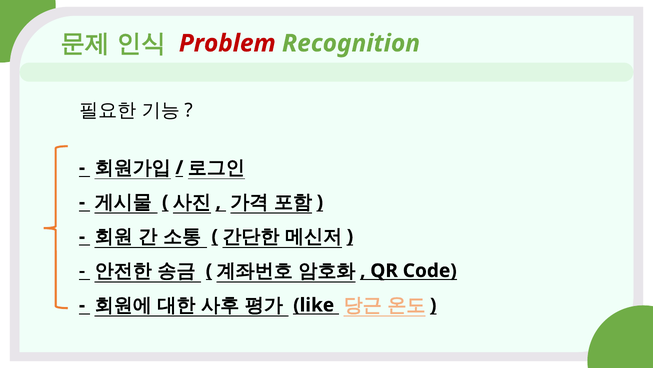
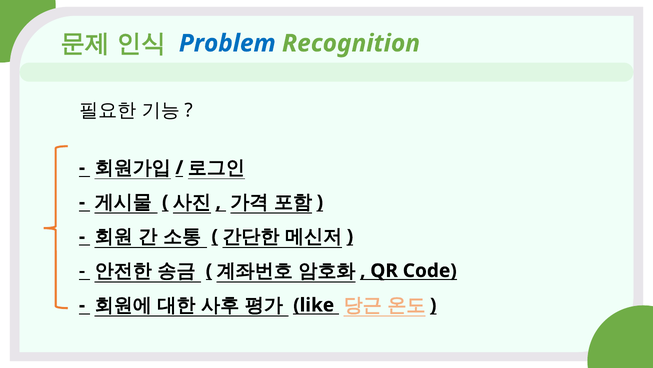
Problem colour: red -> blue
